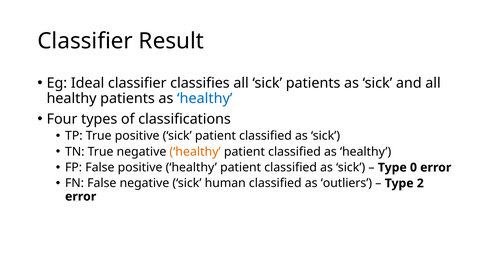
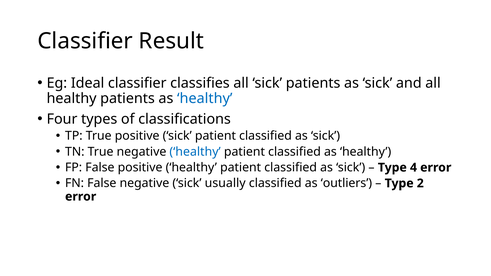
healthy at (195, 152) colour: orange -> blue
0: 0 -> 4
human: human -> usually
